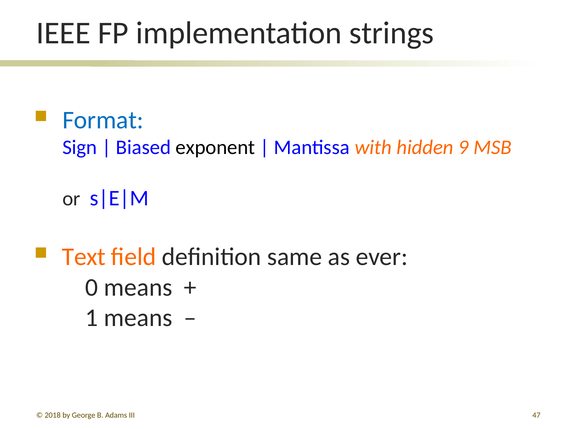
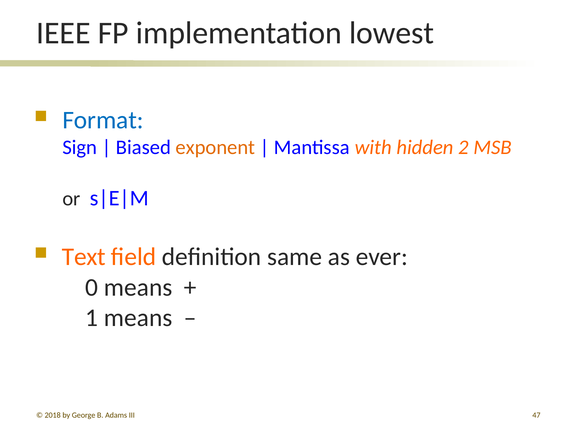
strings: strings -> lowest
exponent colour: black -> orange
9: 9 -> 2
